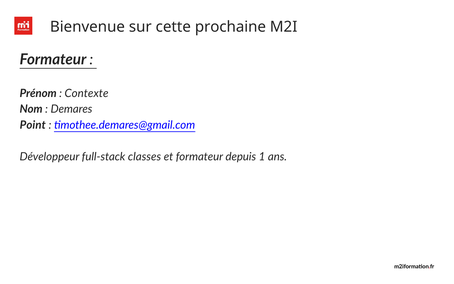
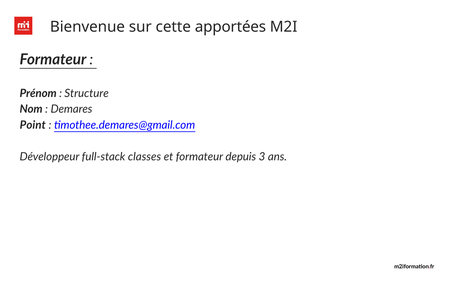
prochaine: prochaine -> apportées
Contexte: Contexte -> Structure
1: 1 -> 3
